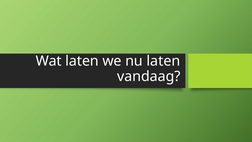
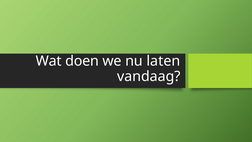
Wat laten: laten -> doen
